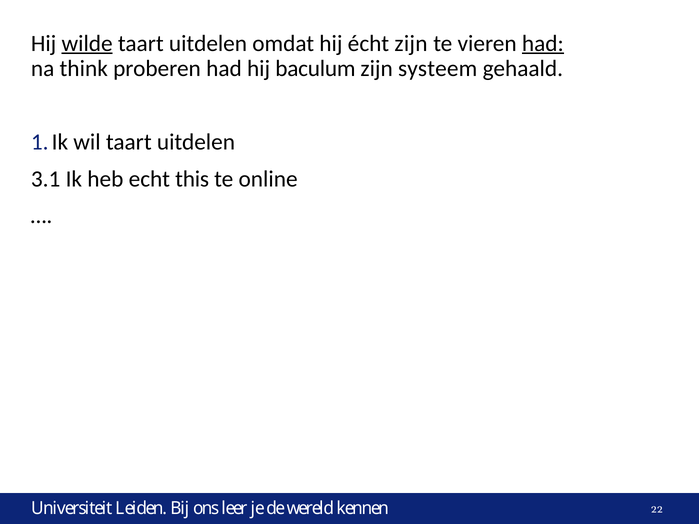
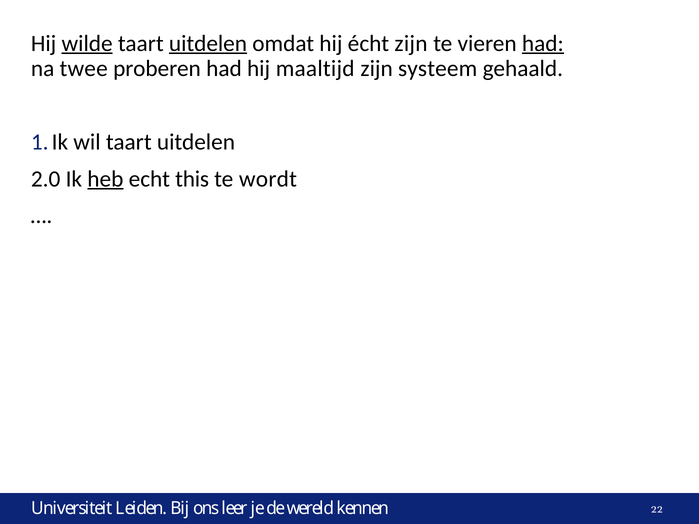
uitdelen at (208, 43) underline: none -> present
think: think -> twee
baculum: baculum -> maaltijd
3.1: 3.1 -> 2.0
heb underline: none -> present
online: online -> wordt
